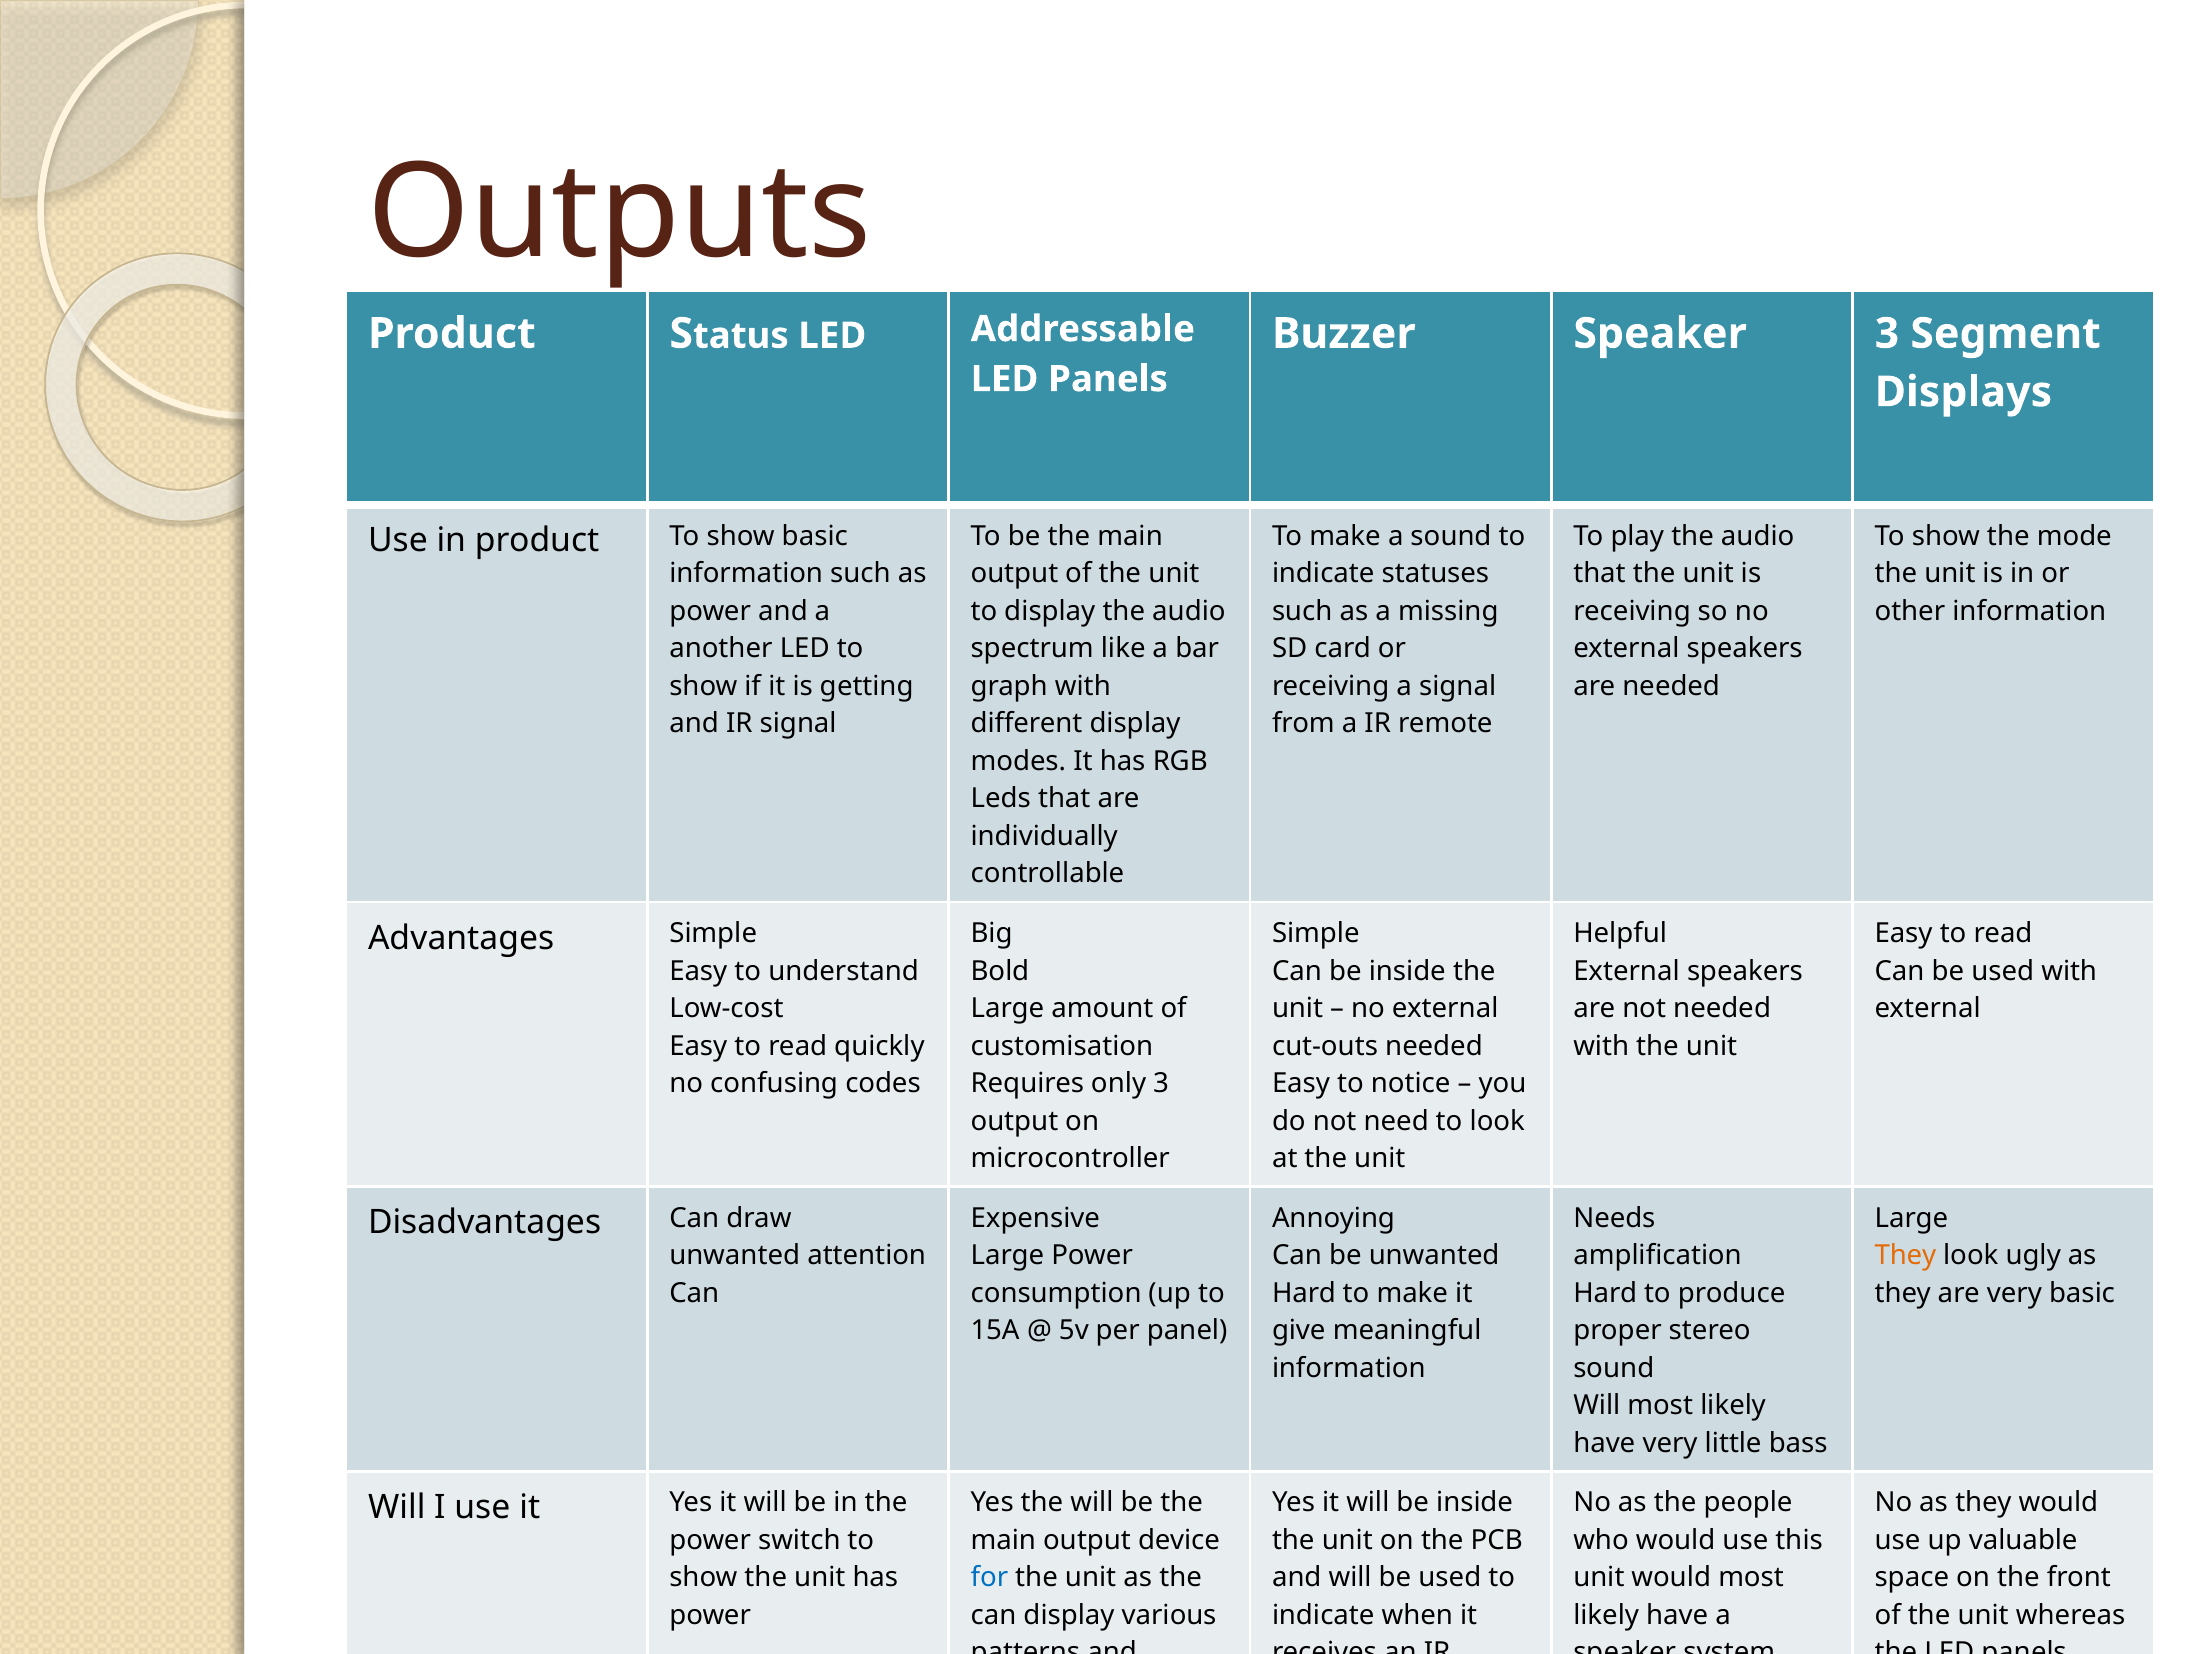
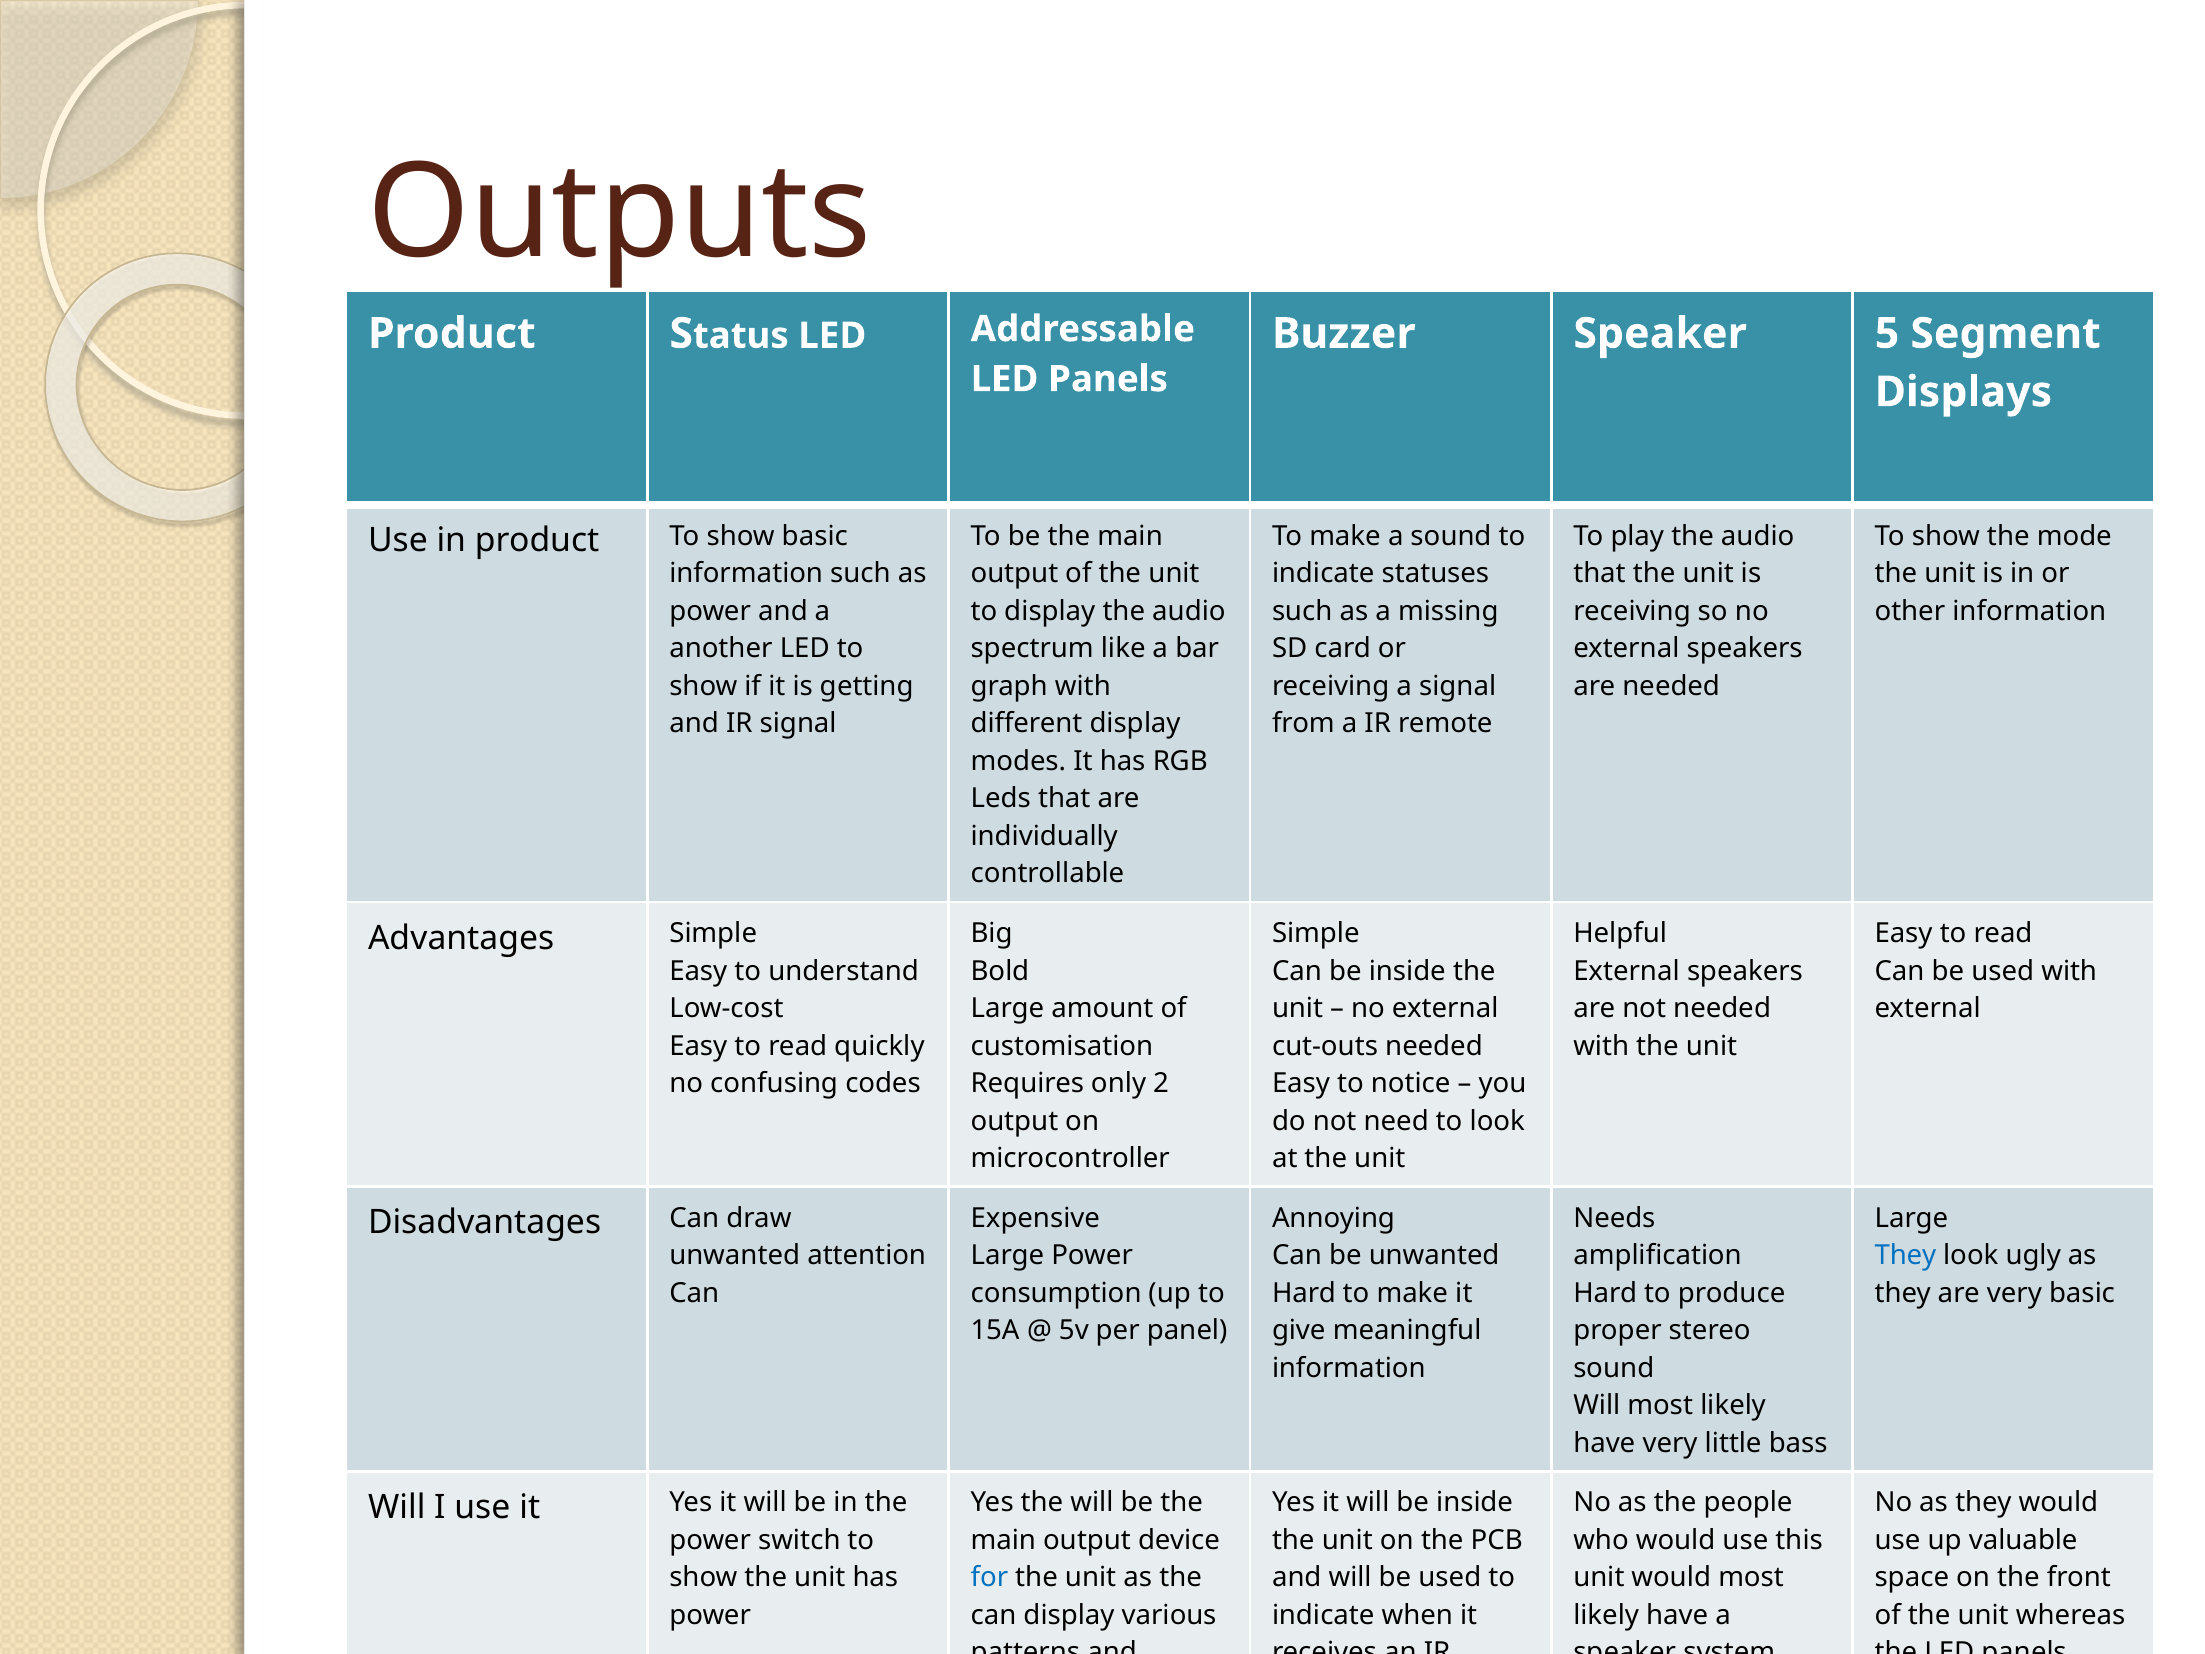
Speaker 3: 3 -> 5
only 3: 3 -> 2
They at (1905, 1255) colour: orange -> blue
